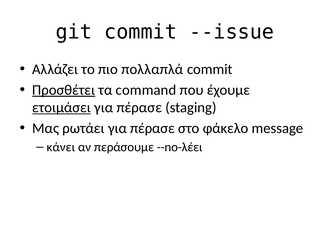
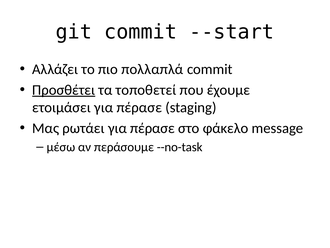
--issue: --issue -> --start
command: command -> τοποθετεί
ετοιμάσει underline: present -> none
κάνει: κάνει -> μέσω
--no-λέει: --no-λέει -> --no-task
